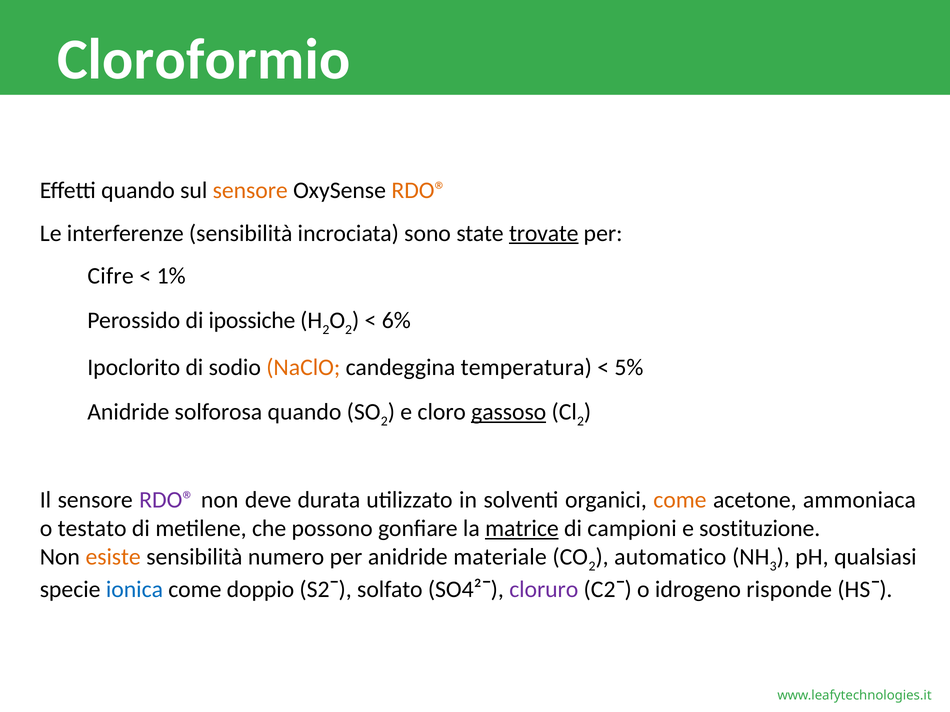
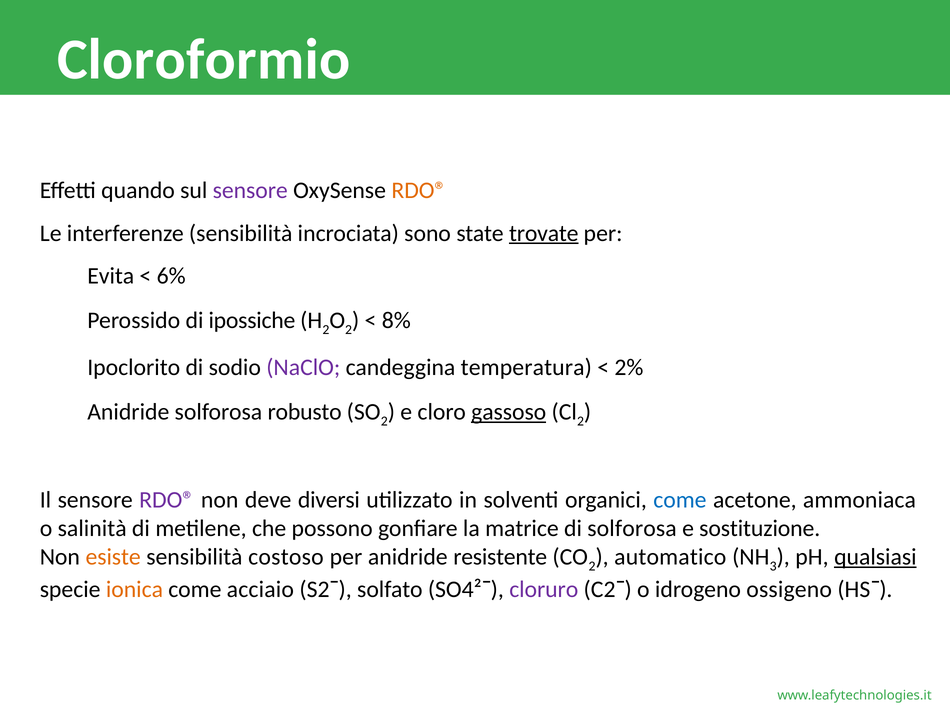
sensore at (250, 191) colour: orange -> purple
Cifre: Cifre -> Evita
1%: 1% -> 6%
6%: 6% -> 8%
NaClO colour: orange -> purple
5%: 5% -> 2%
solforosa quando: quando -> robusto
durata: durata -> diversi
come at (680, 500) colour: orange -> blue
testato: testato -> salinità
matrice underline: present -> none
di campioni: campioni -> solforosa
numero: numero -> costoso
materiale: materiale -> resistente
qualsiasi underline: none -> present
ionica colour: blue -> orange
doppio: doppio -> acciaio
risponde: risponde -> ossigeno
